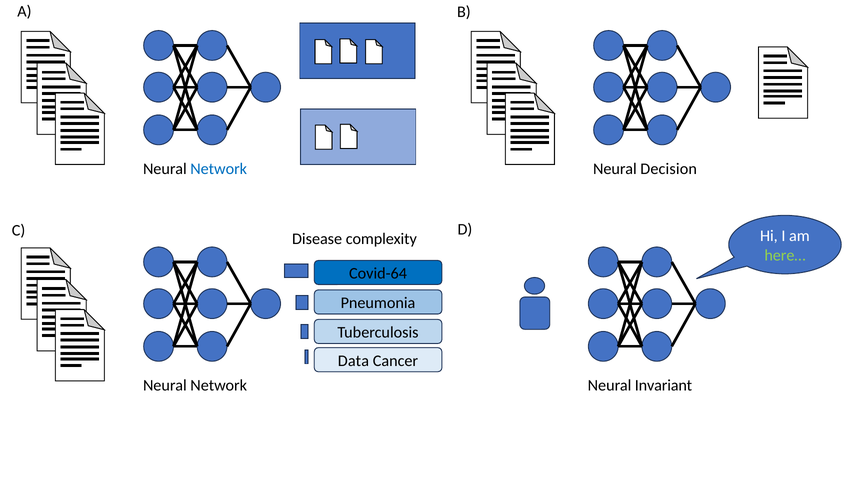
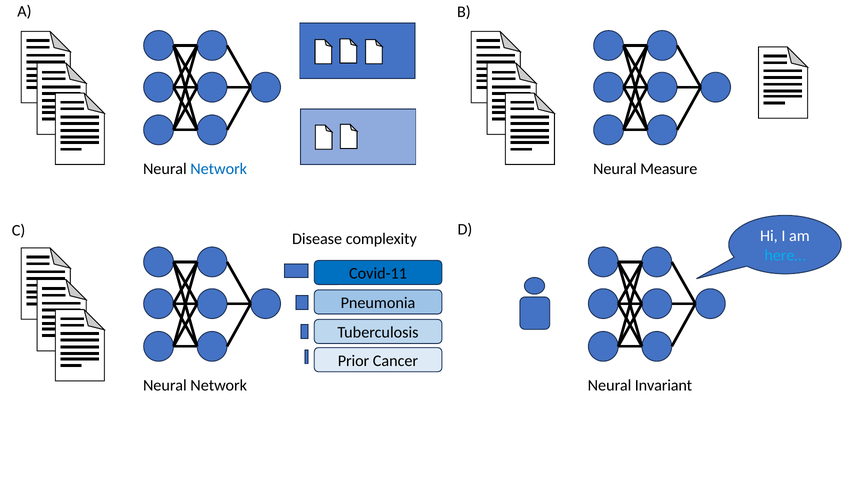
Decision: Decision -> Measure
here… colour: light green -> light blue
Covid-64: Covid-64 -> Covid-11
Data: Data -> Prior
